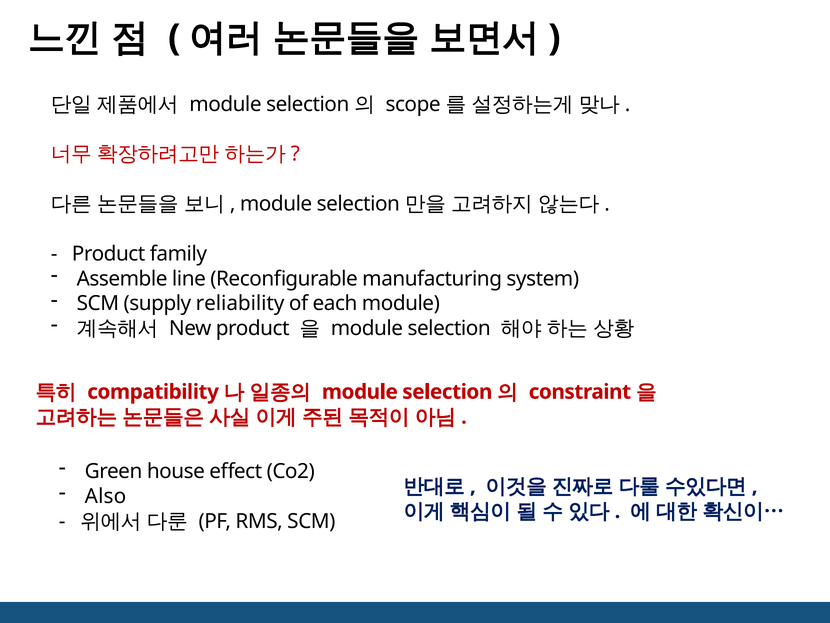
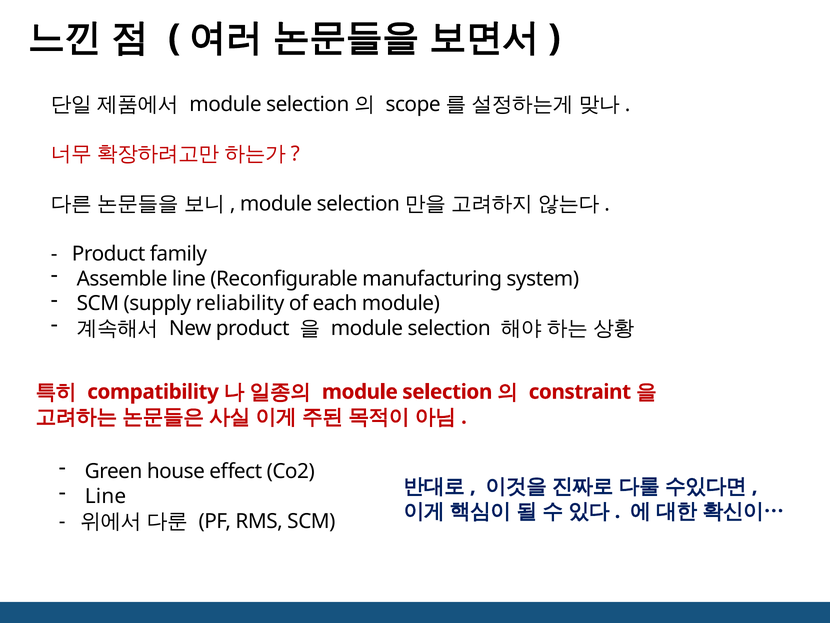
Also at (105, 496): Also -> Line
